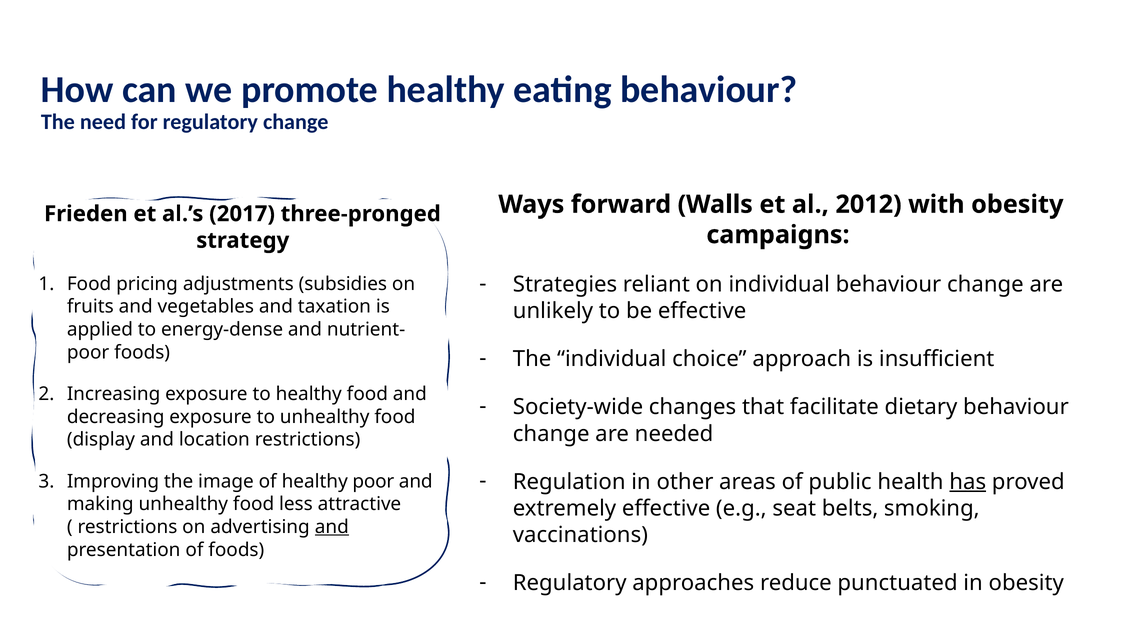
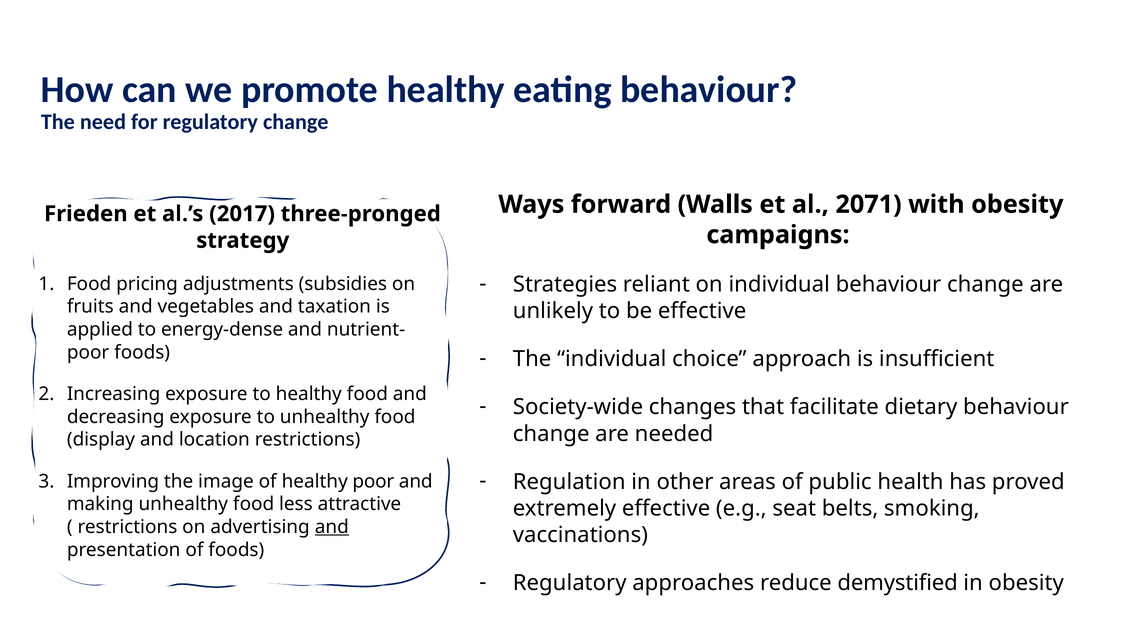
2012: 2012 -> 2071
has underline: present -> none
punctuated: punctuated -> demystified
